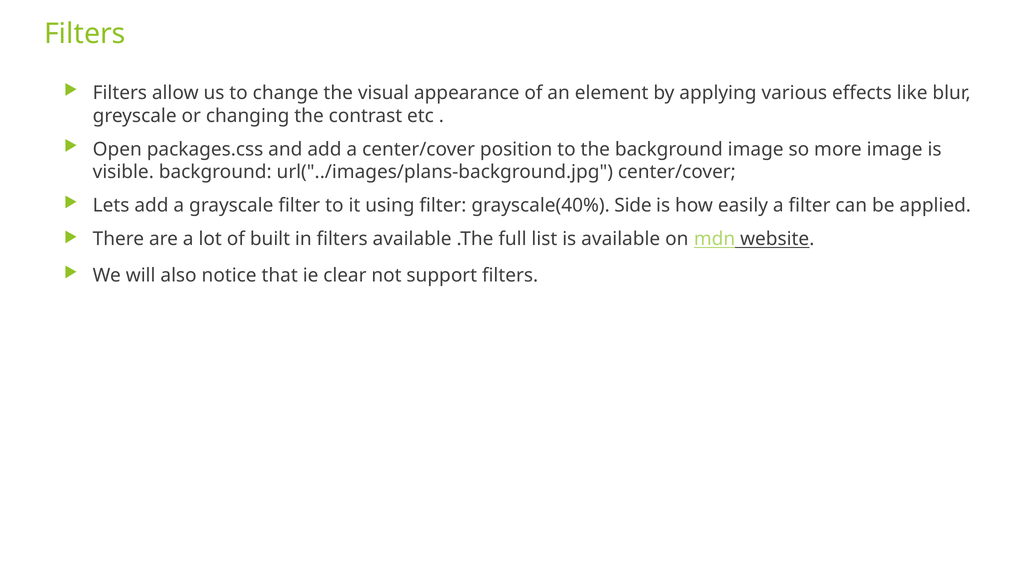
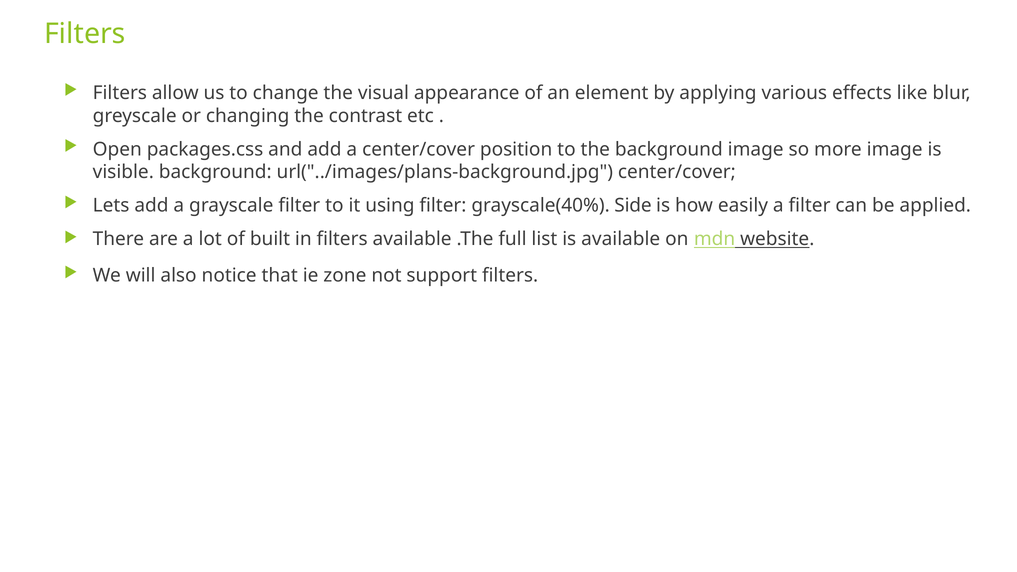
clear: clear -> zone
